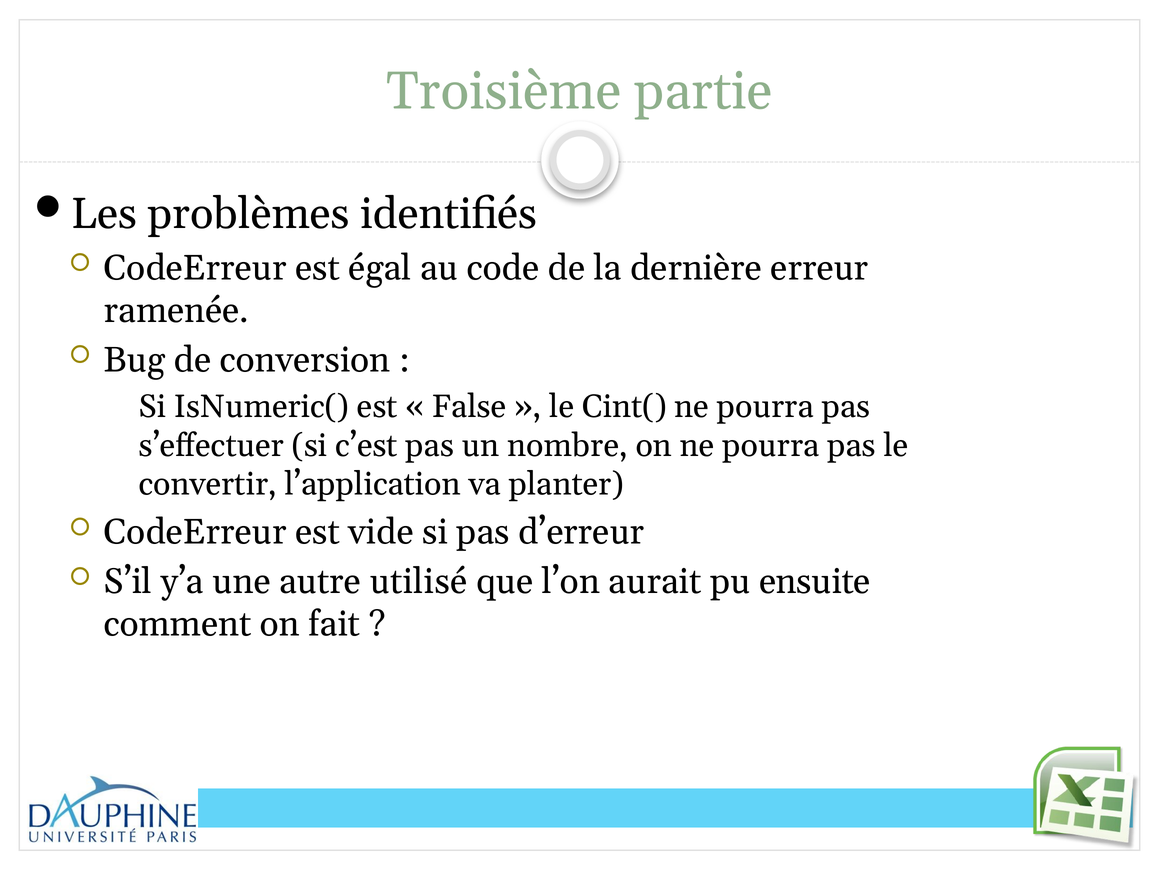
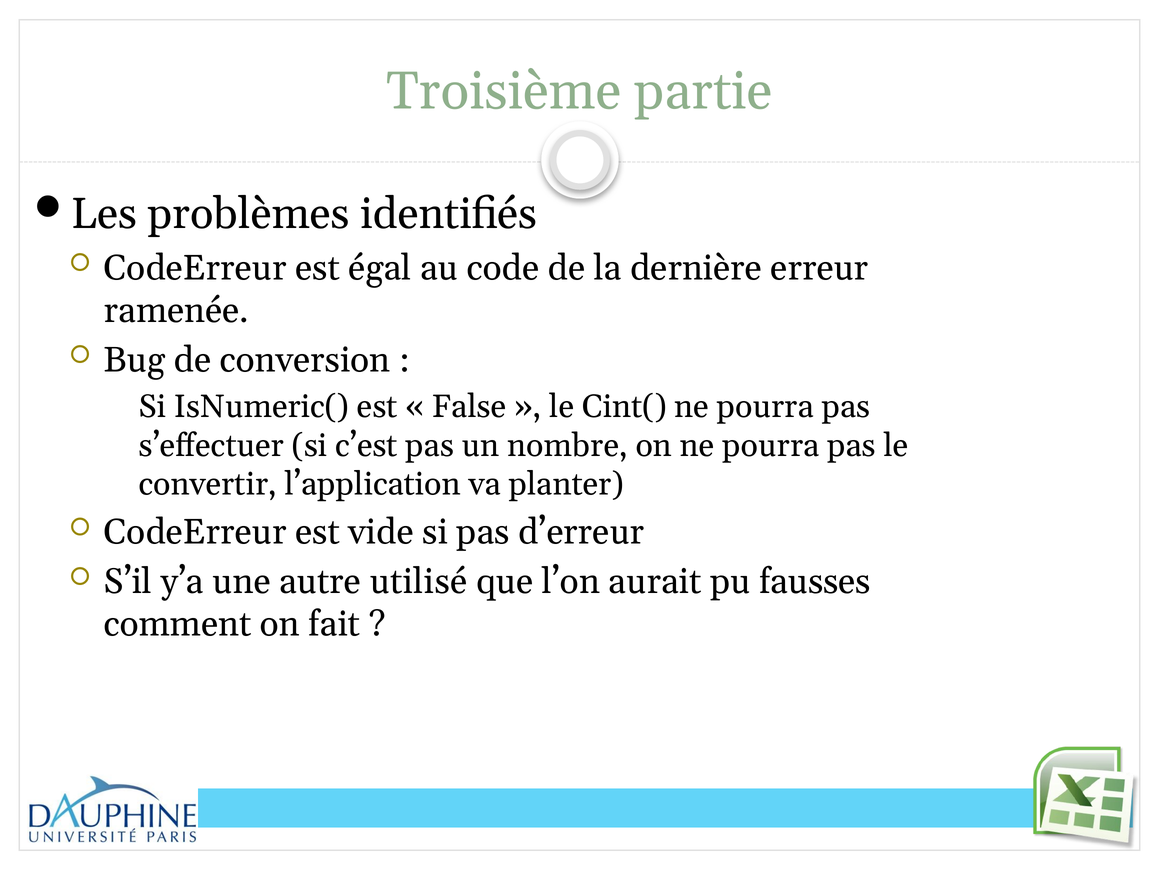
ensuite: ensuite -> fausses
